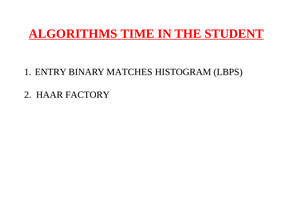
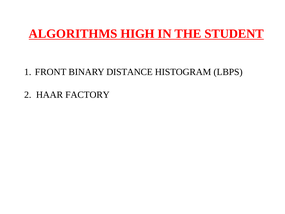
TIME: TIME -> HIGH
ENTRY: ENTRY -> FRONT
MATCHES: MATCHES -> DISTANCE
